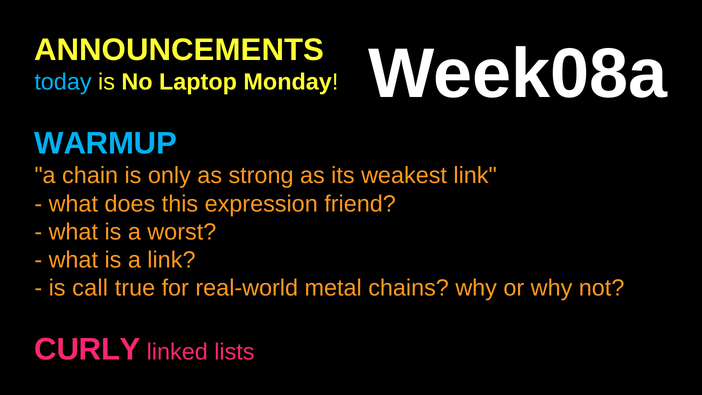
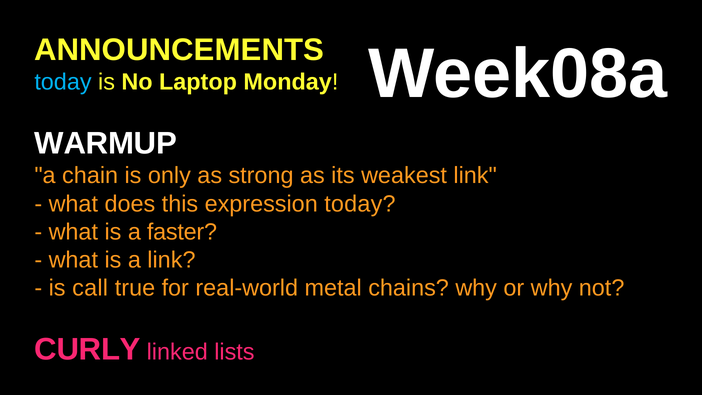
WARMUP colour: light blue -> white
expression friend: friend -> today
worst: worst -> faster
